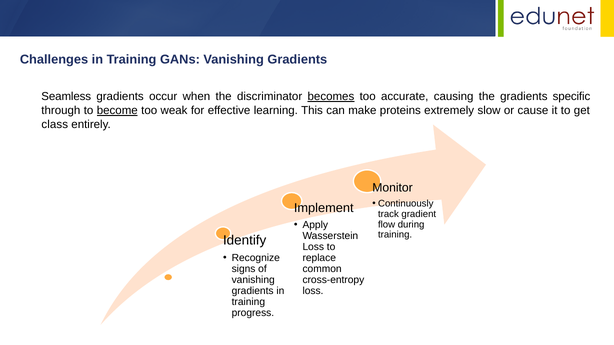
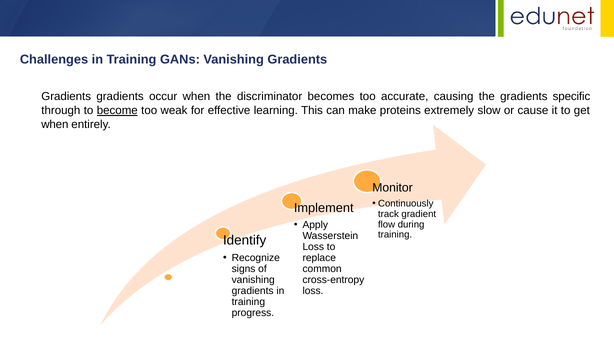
Seamless at (66, 97): Seamless -> Gradients
becomes underline: present -> none
class at (55, 125): class -> when
